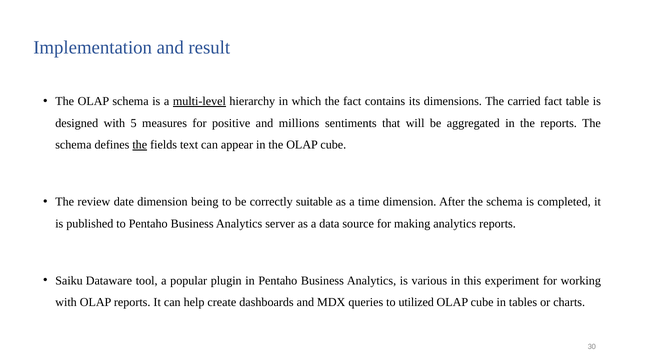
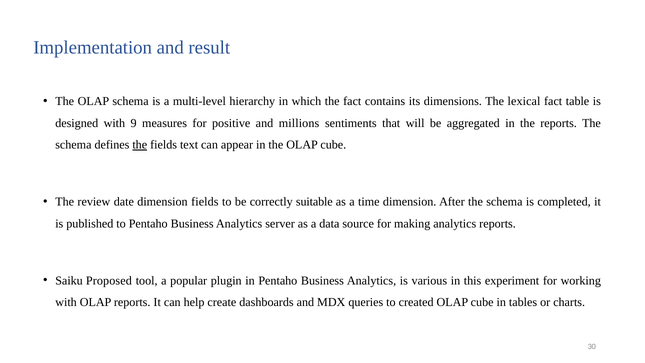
multi-level underline: present -> none
carried: carried -> lexical
5: 5 -> 9
dimension being: being -> fields
Dataware: Dataware -> Proposed
utilized: utilized -> created
